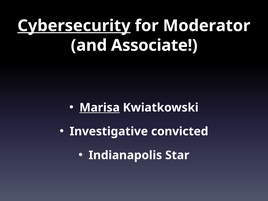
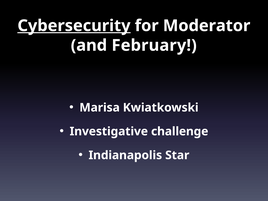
Associate: Associate -> February
Marisa underline: present -> none
convicted: convicted -> challenge
